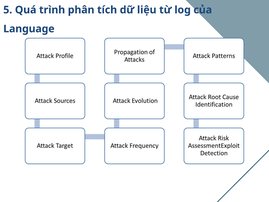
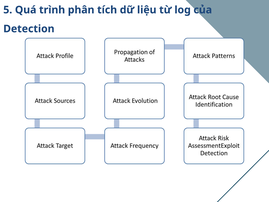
Language: Language -> Detection
